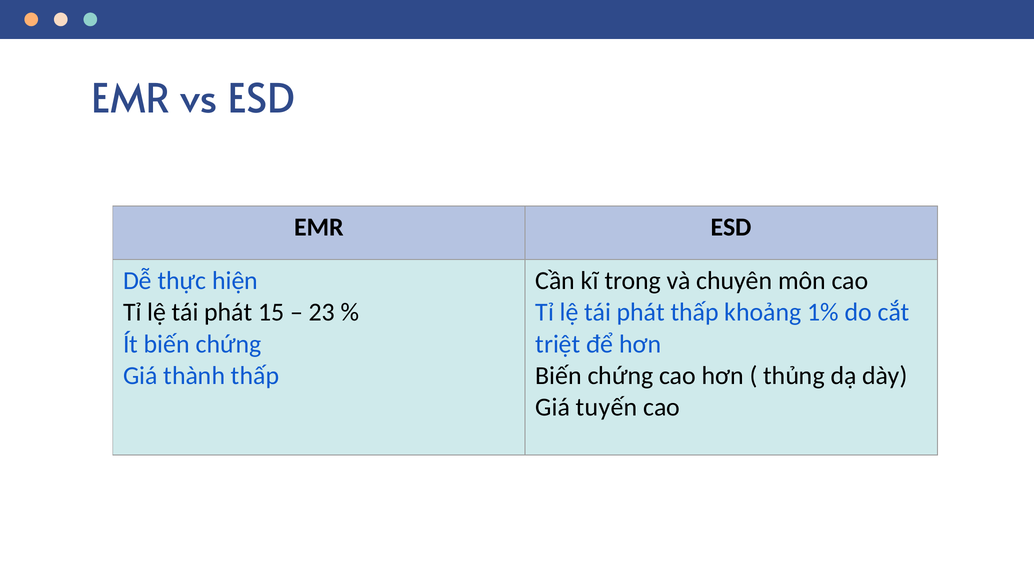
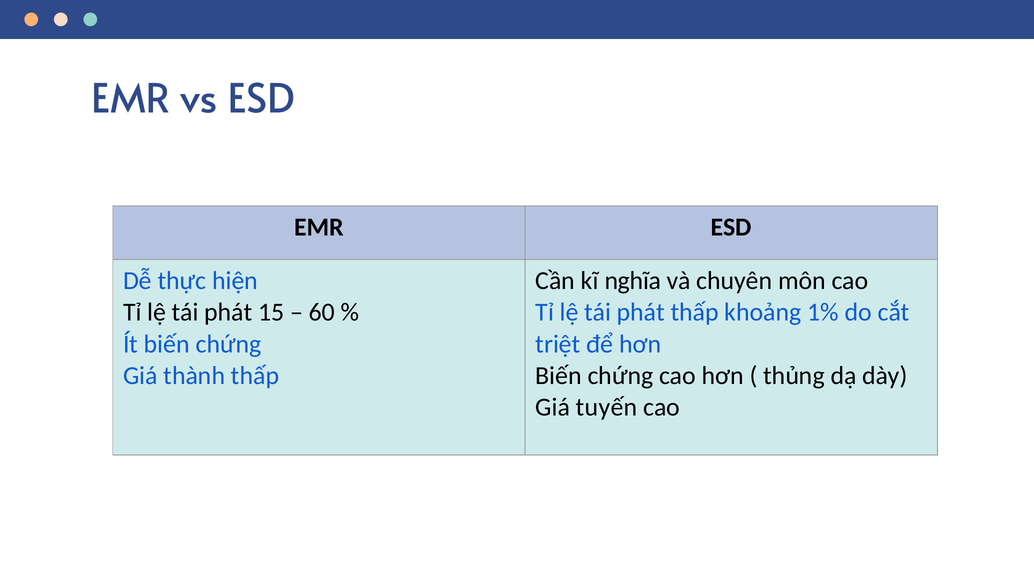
trong: trong -> nghĩa
23: 23 -> 60
